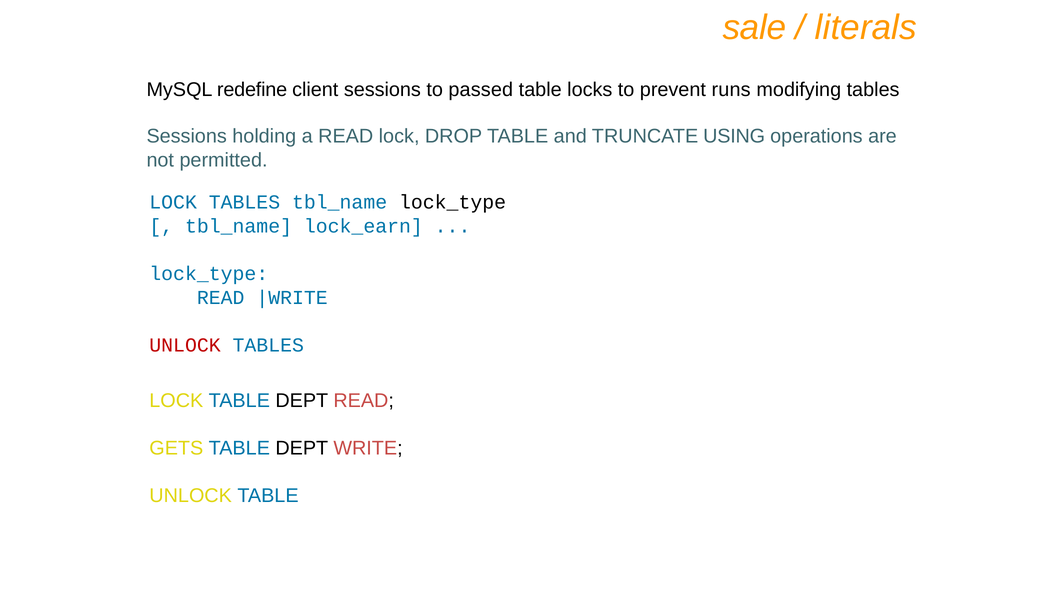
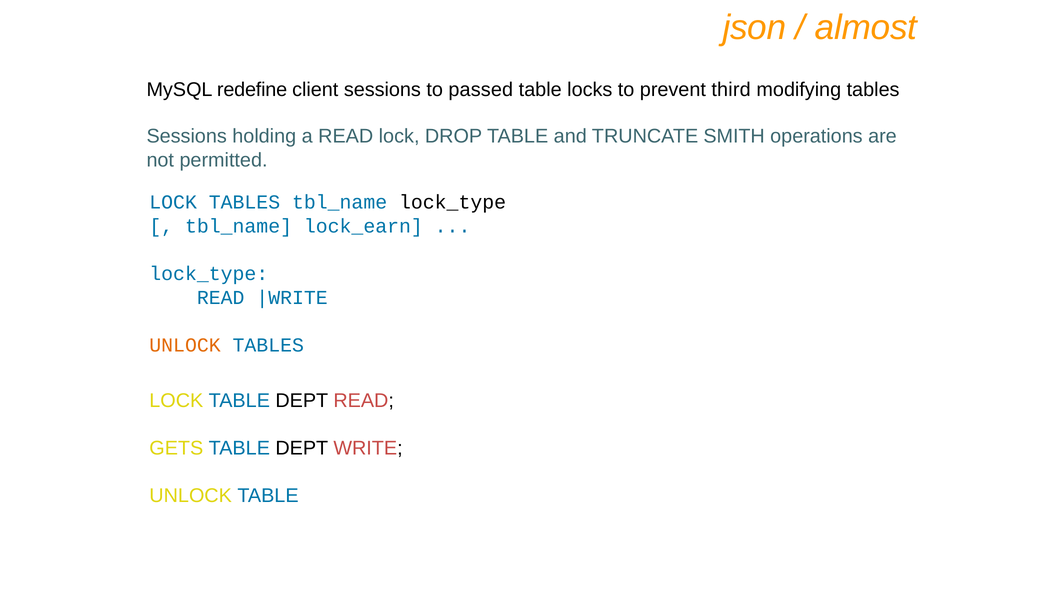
sale: sale -> json
literals: literals -> almost
runs: runs -> third
USING: USING -> SMITH
UNLOCK at (185, 345) colour: red -> orange
